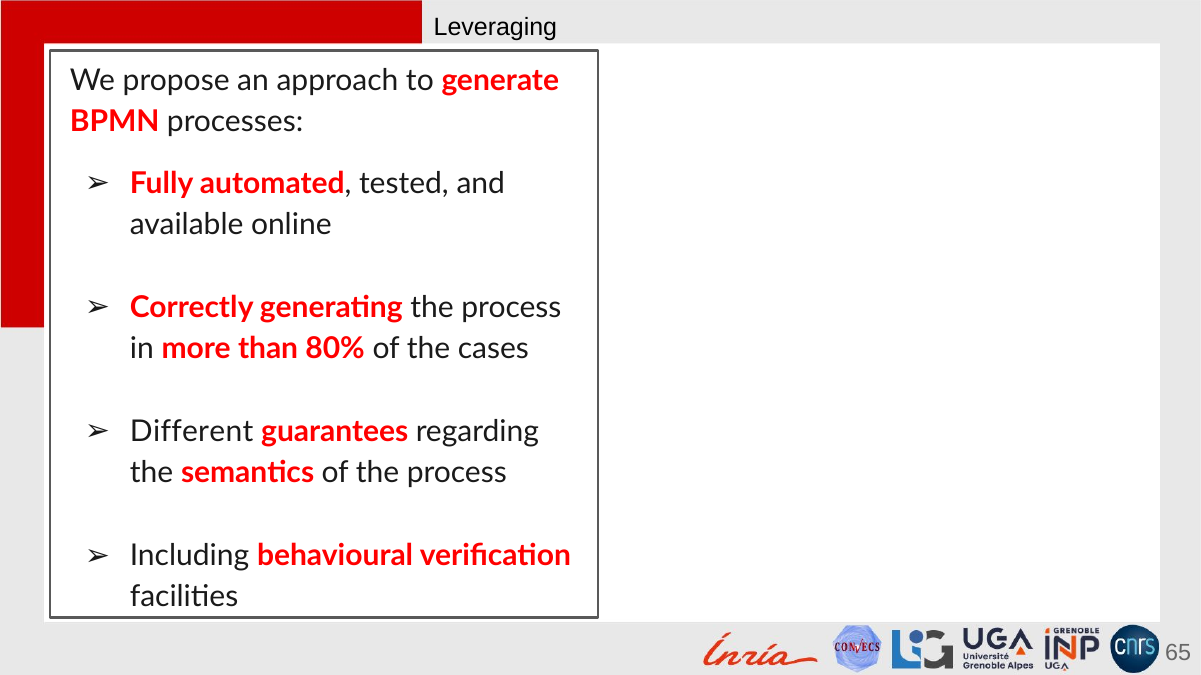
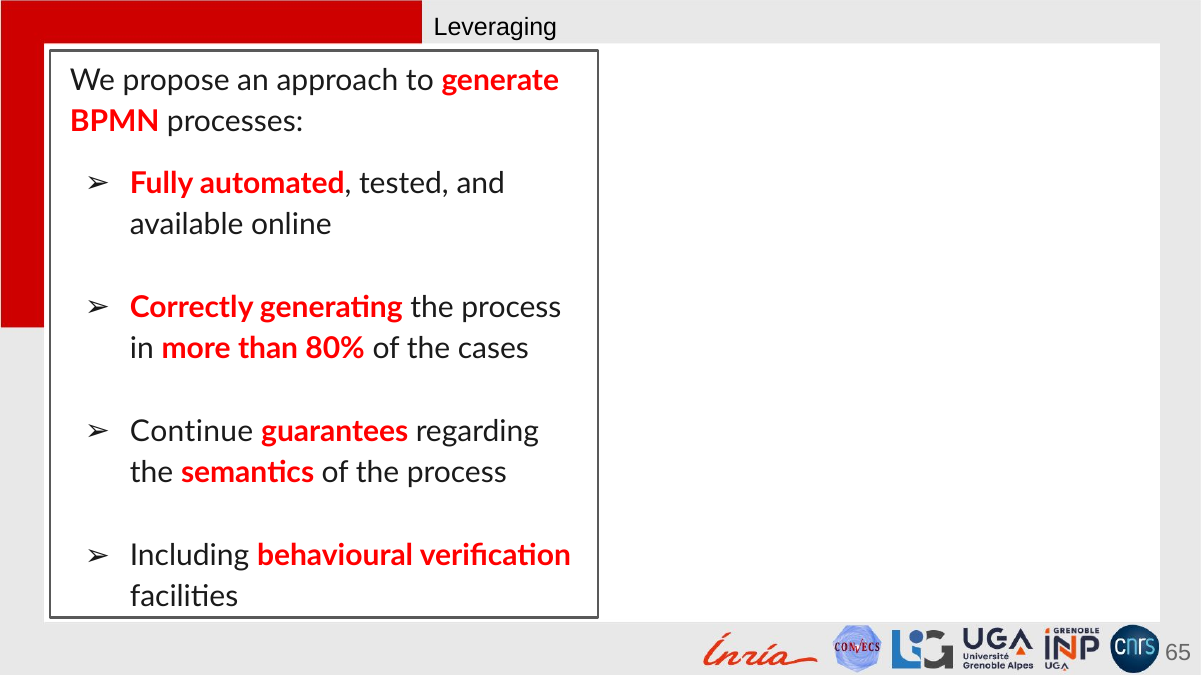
Different: Different -> Continue
